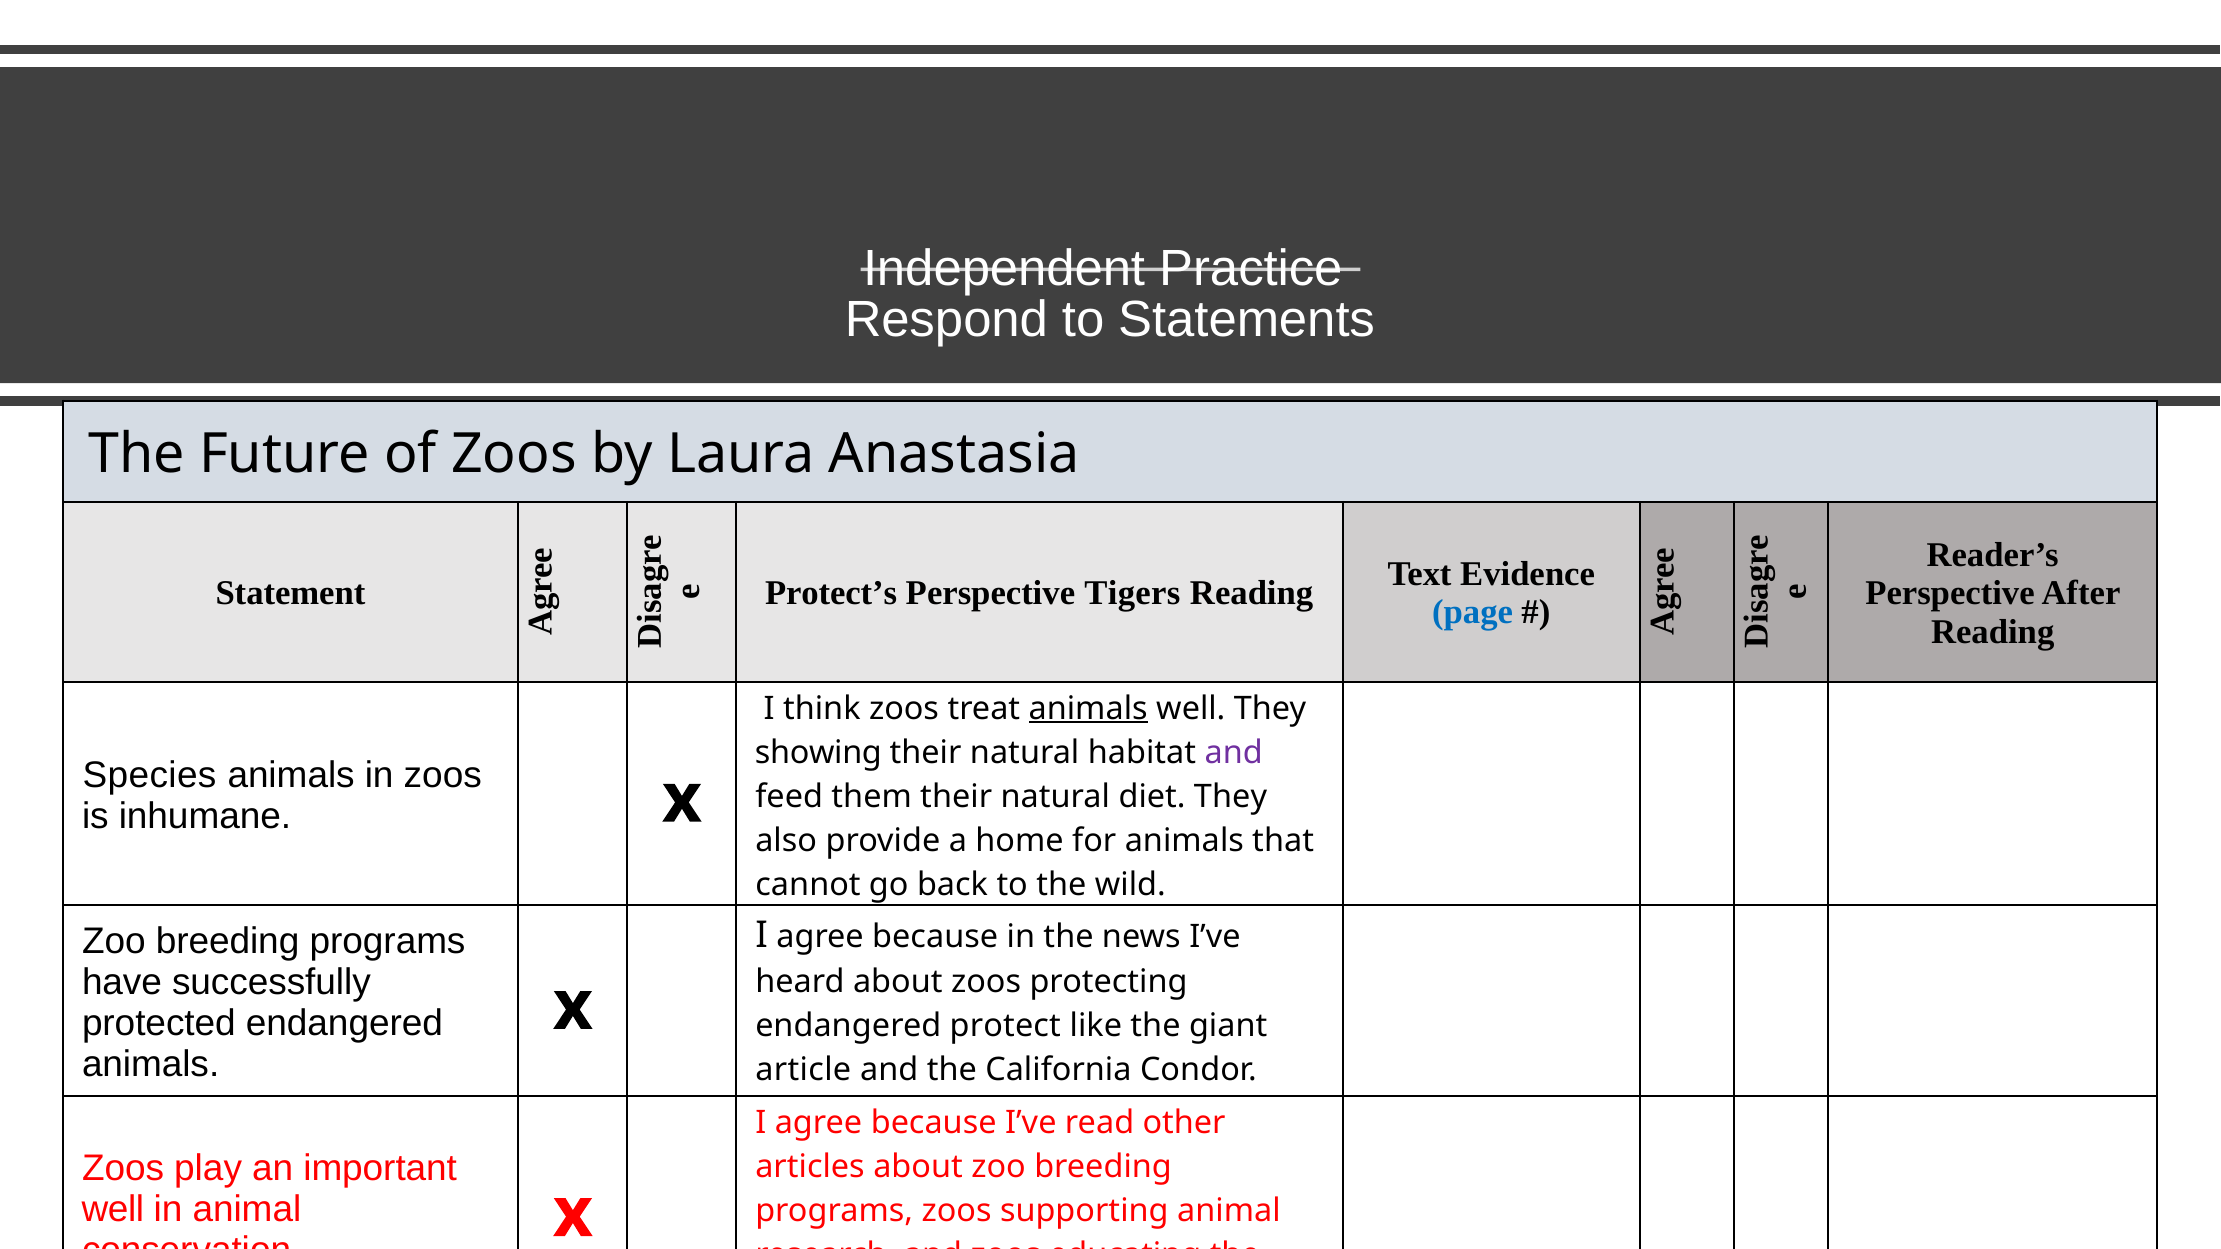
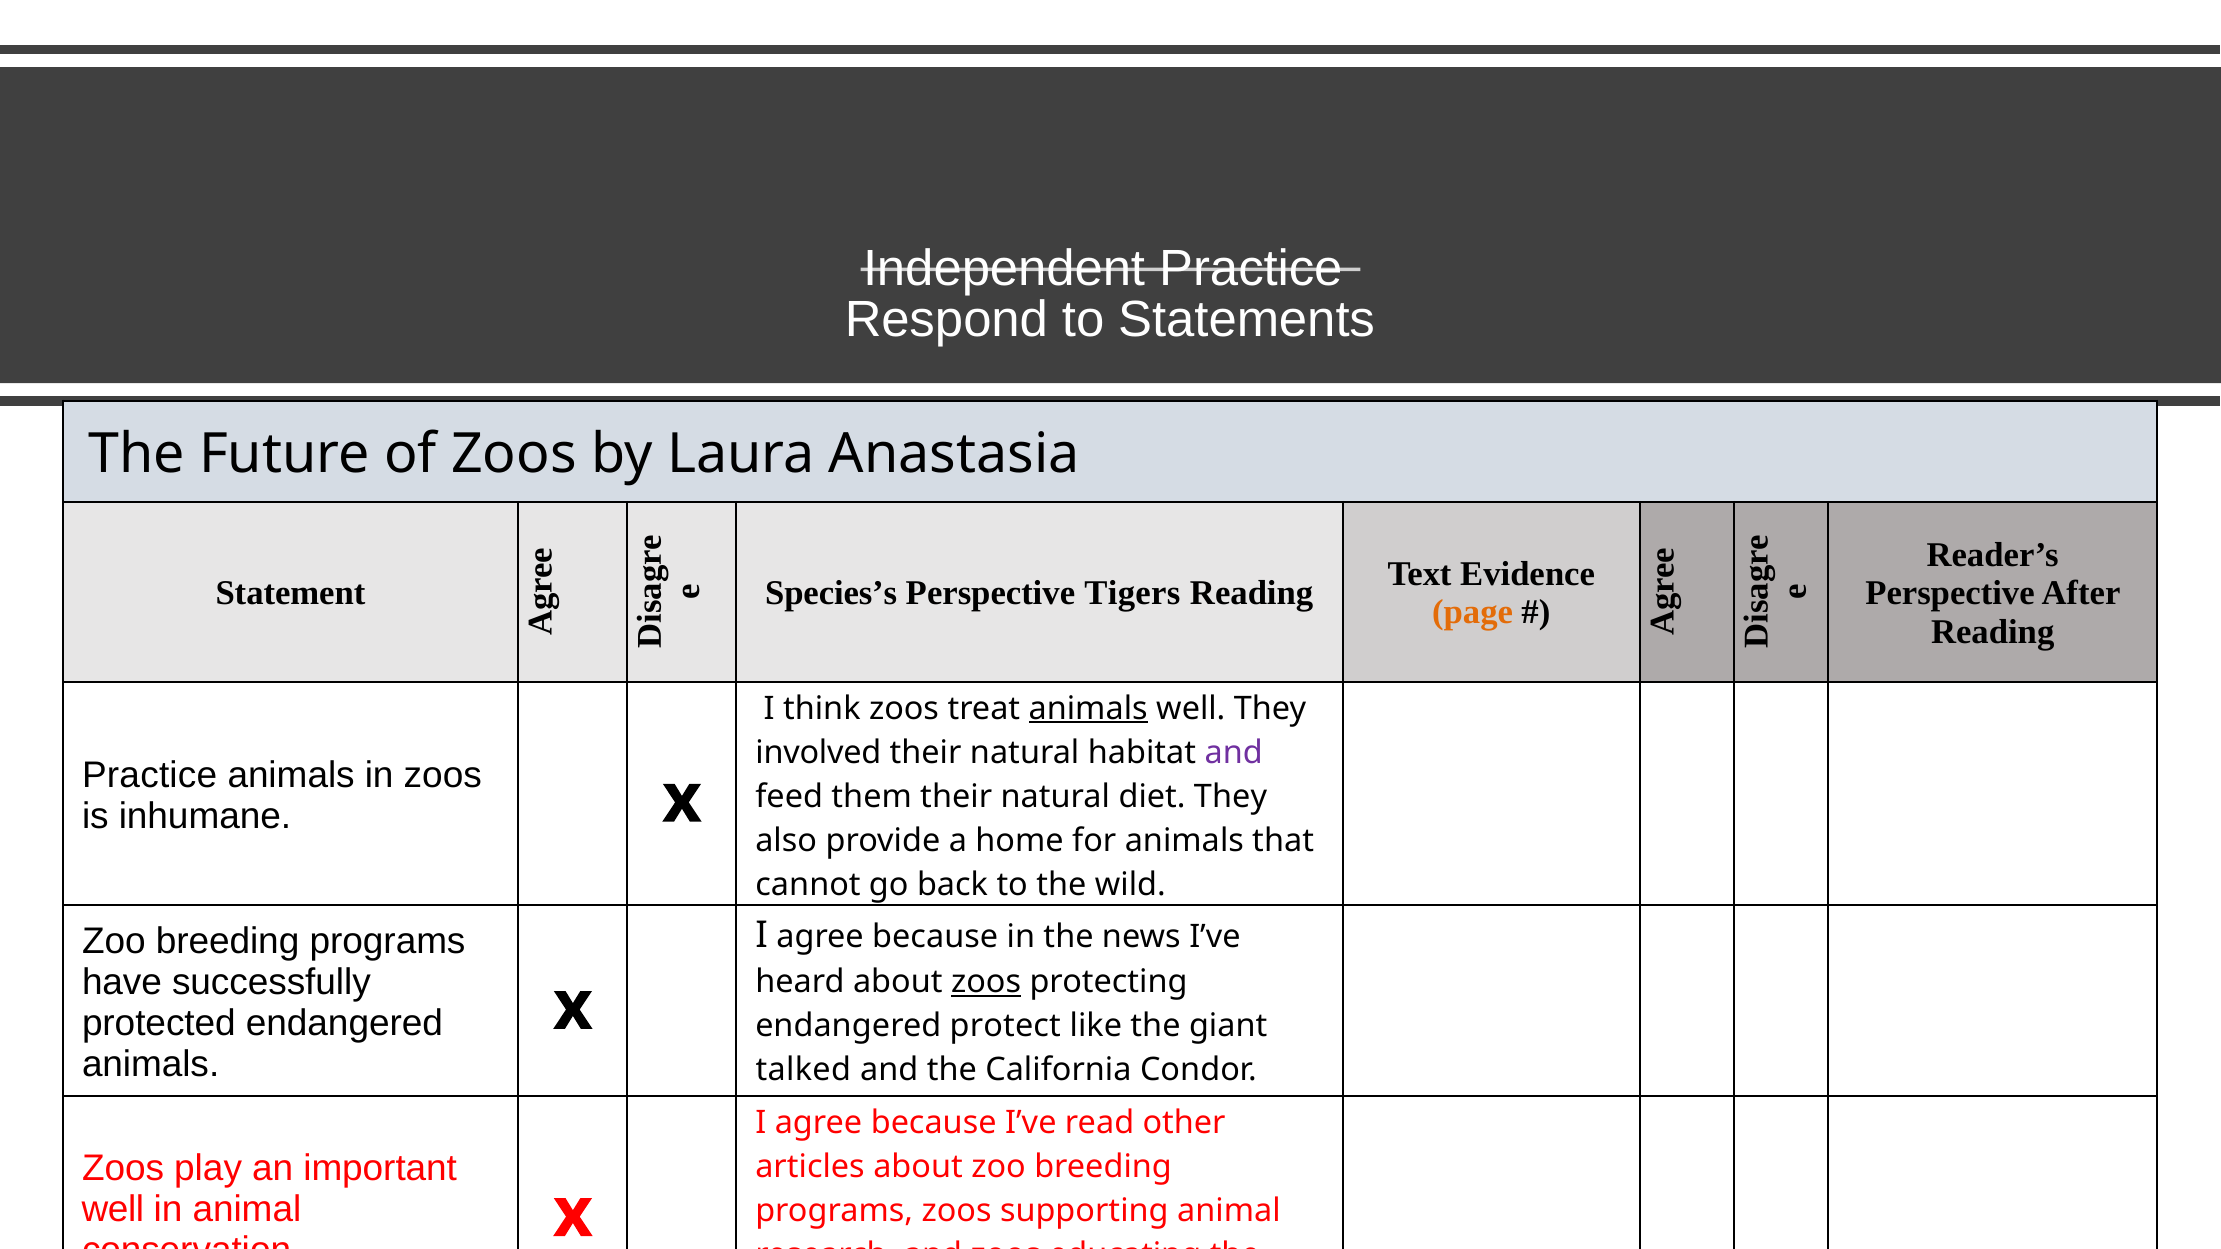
Protect’s: Protect’s -> Species’s
page colour: blue -> orange
showing: showing -> involved
Species at (150, 775): Species -> Practice
zoos at (986, 982) underline: none -> present
article: article -> talked
